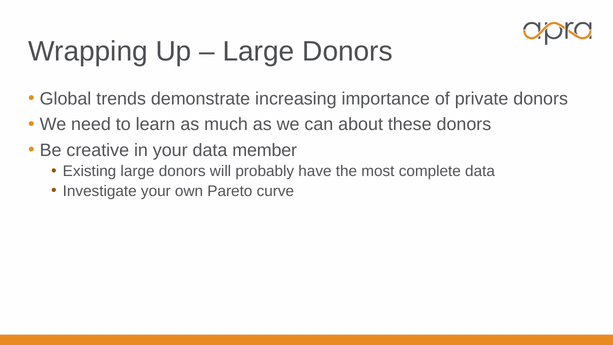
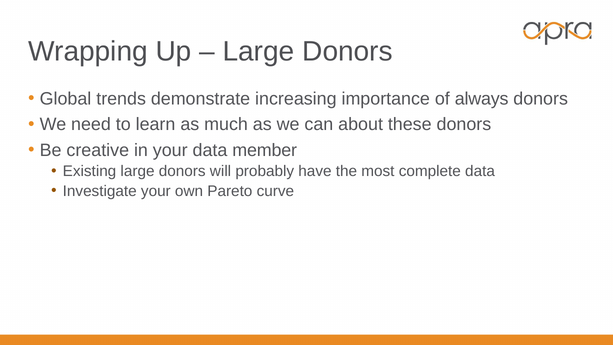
private: private -> always
